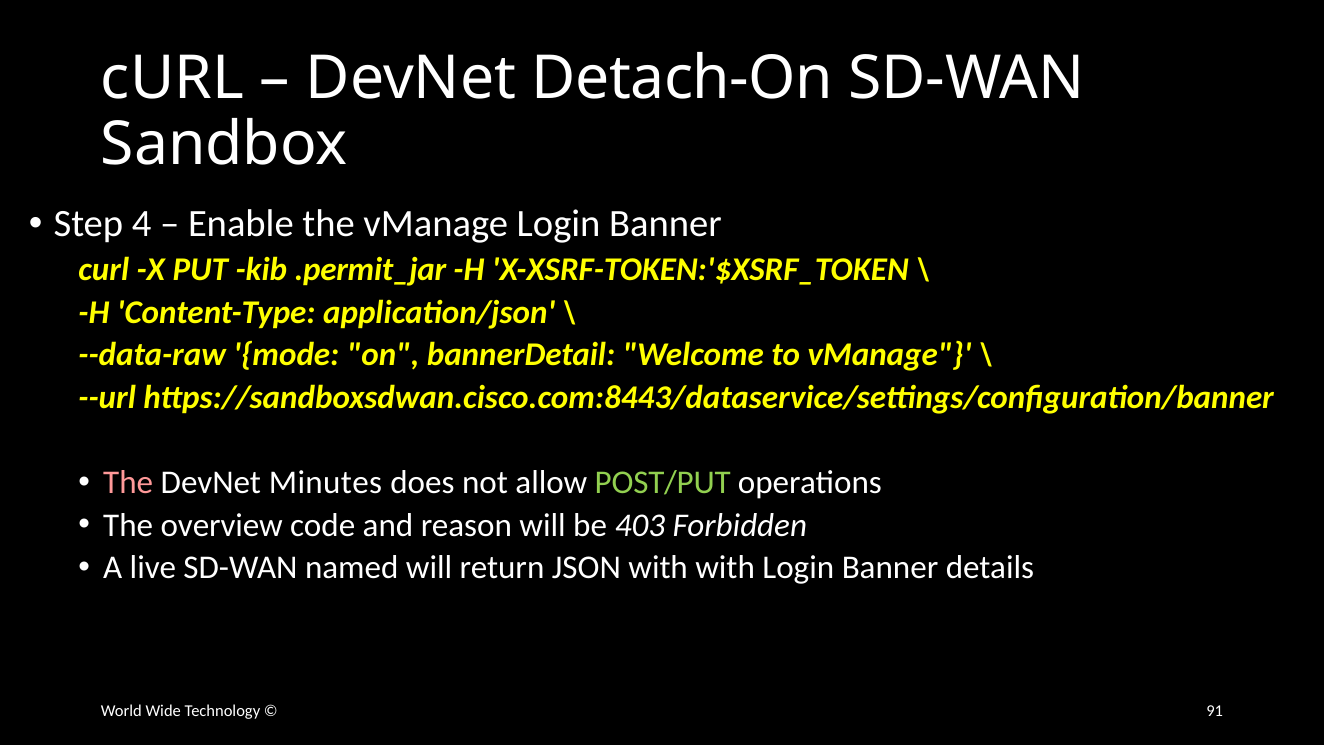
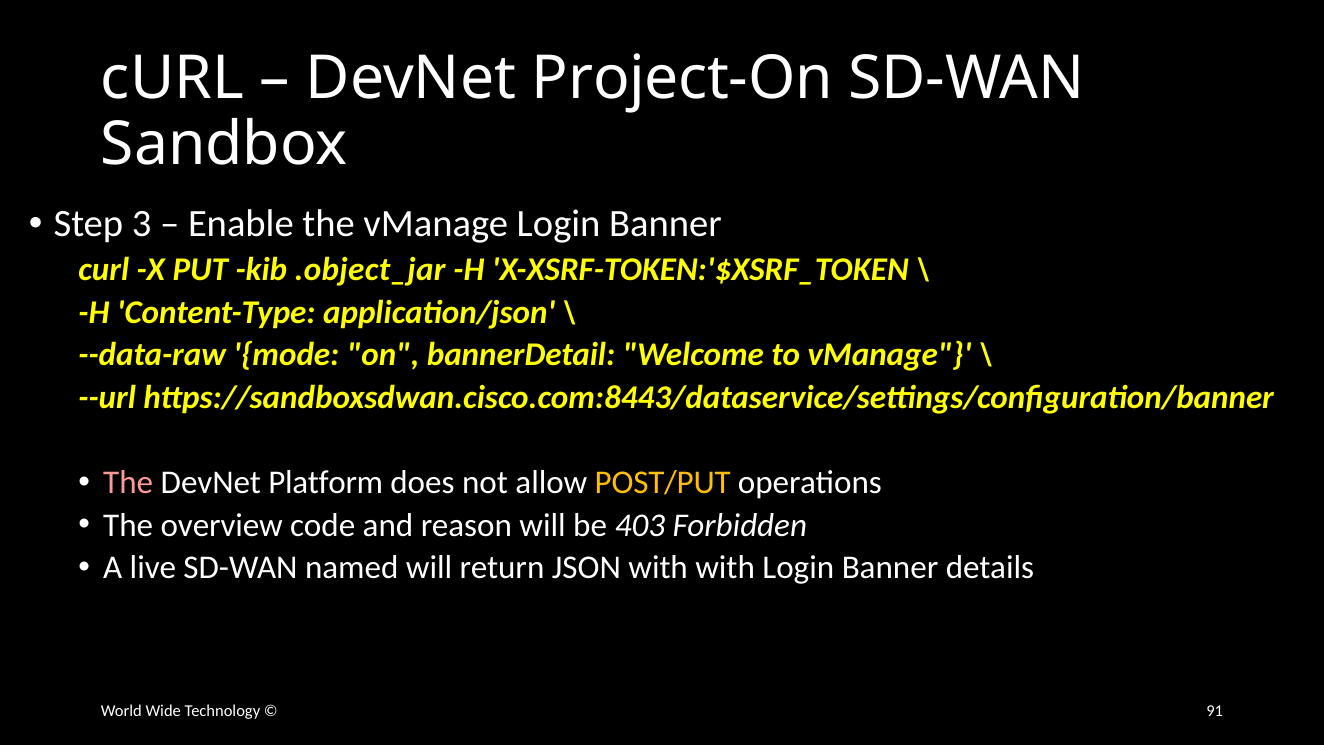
Detach-On: Detach-On -> Project-On
4: 4 -> 3
.permit_jar: .permit_jar -> .object_jar
Minutes: Minutes -> Platform
POST/PUT colour: light green -> yellow
